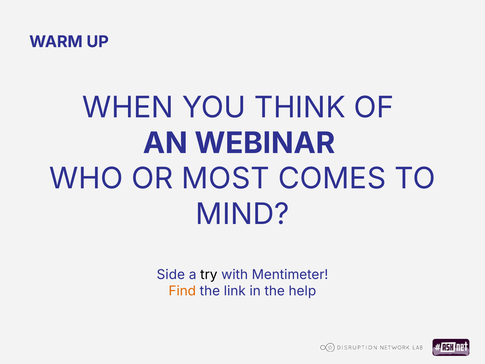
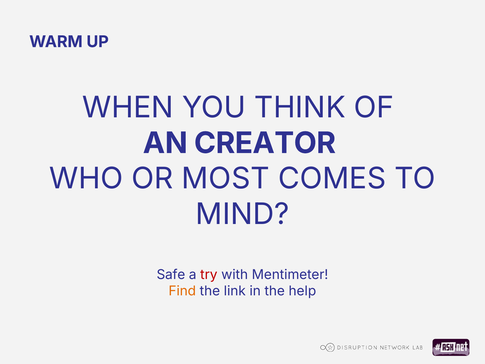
WEBINAR: WEBINAR -> CREATOR
Side: Side -> Safe
try colour: black -> red
